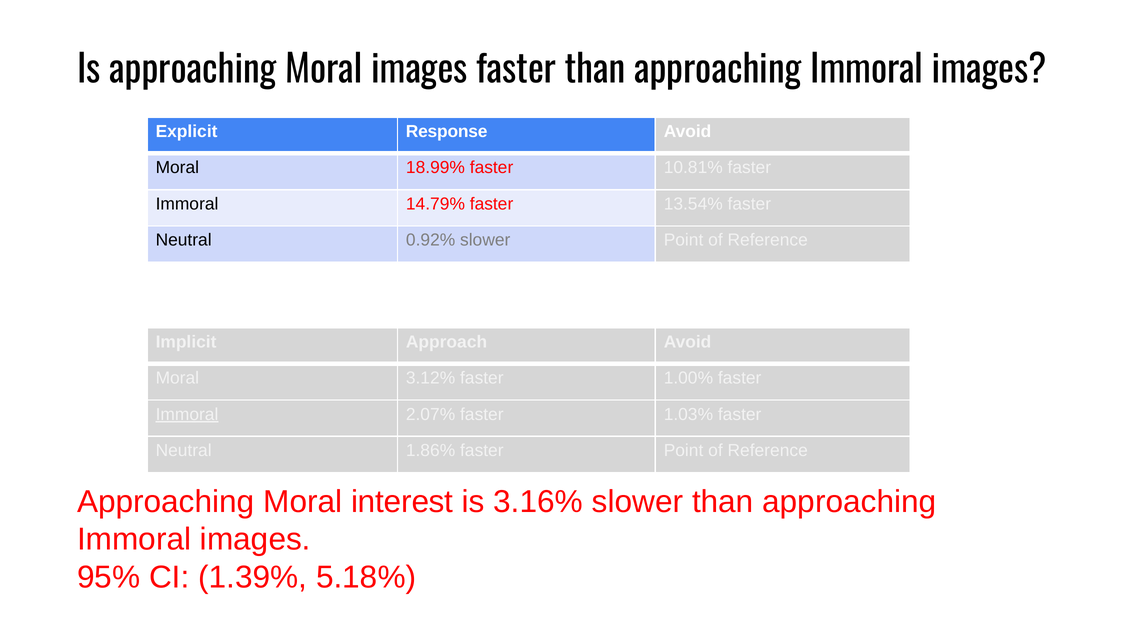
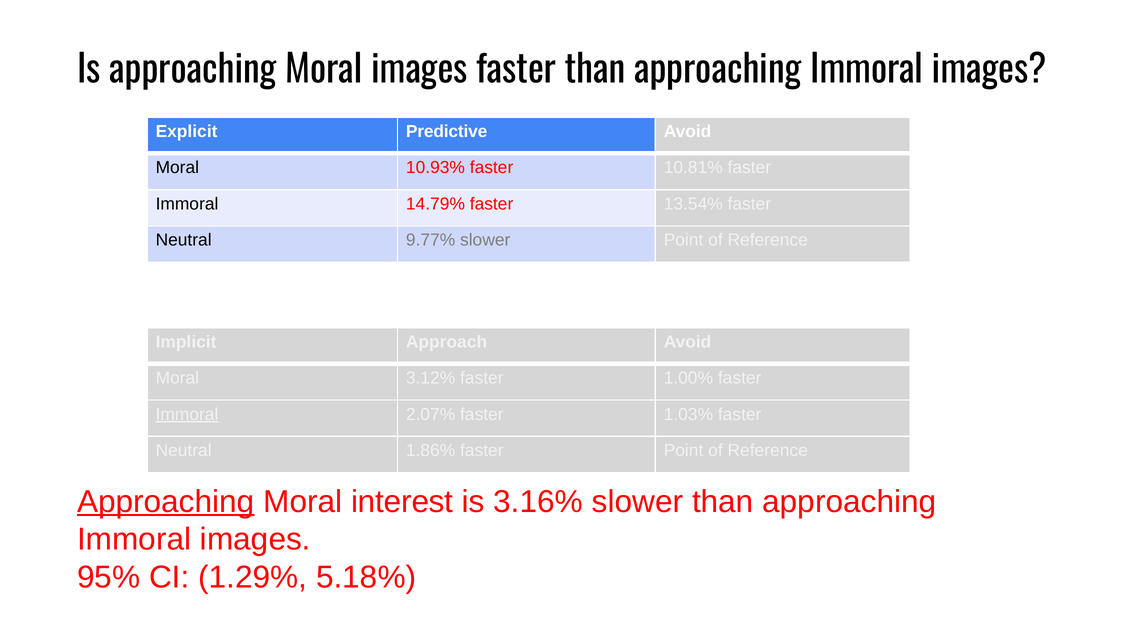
Response: Response -> Predictive
18.99%: 18.99% -> 10.93%
0.92%: 0.92% -> 9.77%
Approaching at (166, 501) underline: none -> present
1.39%: 1.39% -> 1.29%
